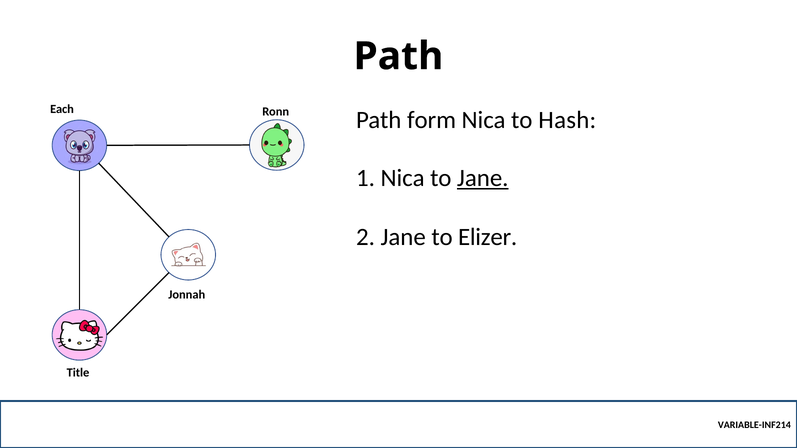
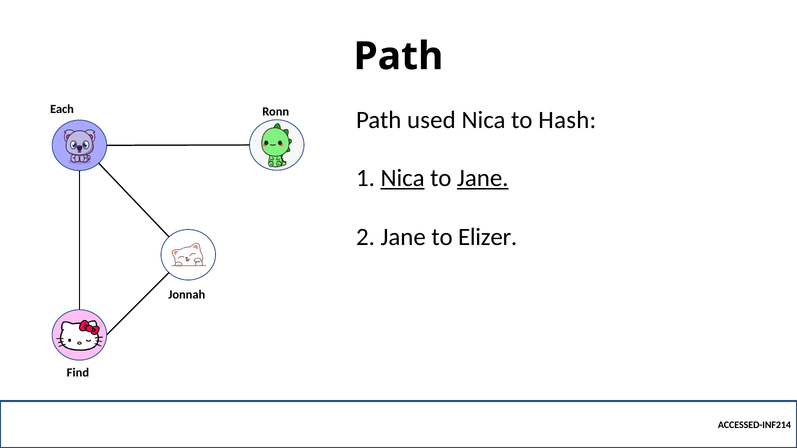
form: form -> used
Nica at (403, 178) underline: none -> present
Title: Title -> Find
VARIABLE-INF214: VARIABLE-INF214 -> ACCESSED-INF214
